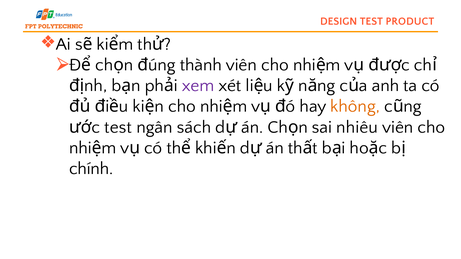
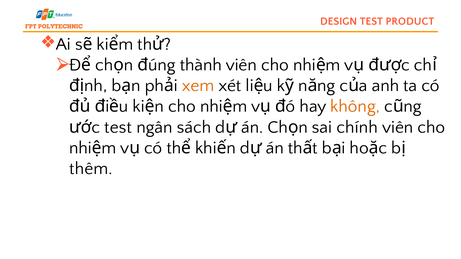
xem colour: purple -> orange
nhiêu: nhiêu -> chính
chính: chính -> thêm
